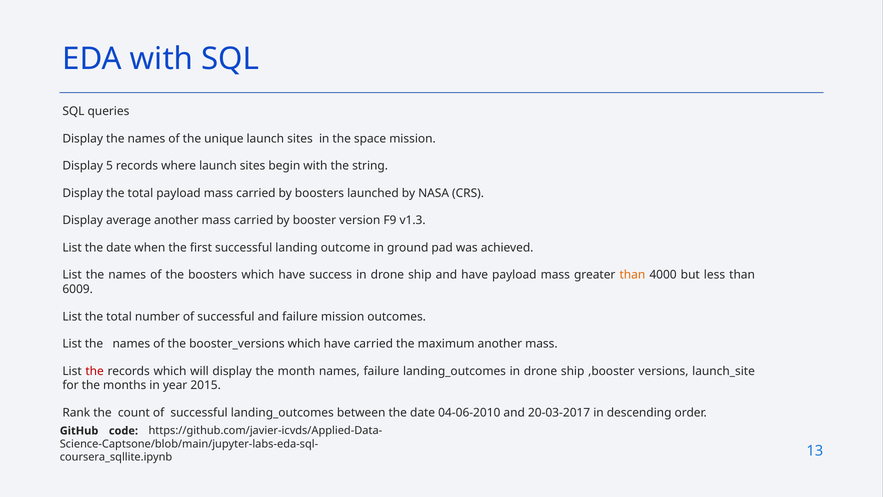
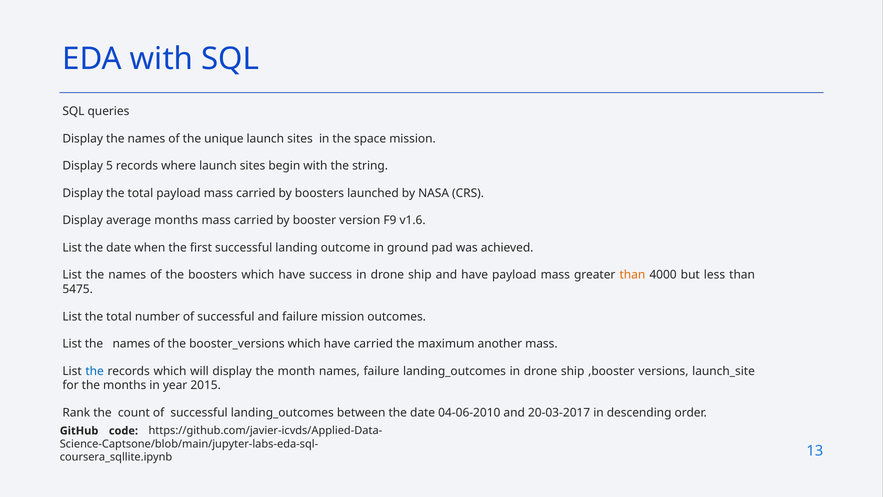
average another: another -> months
v1.3: v1.3 -> v1.6
6009: 6009 -> 5475
the at (95, 371) colour: red -> blue
